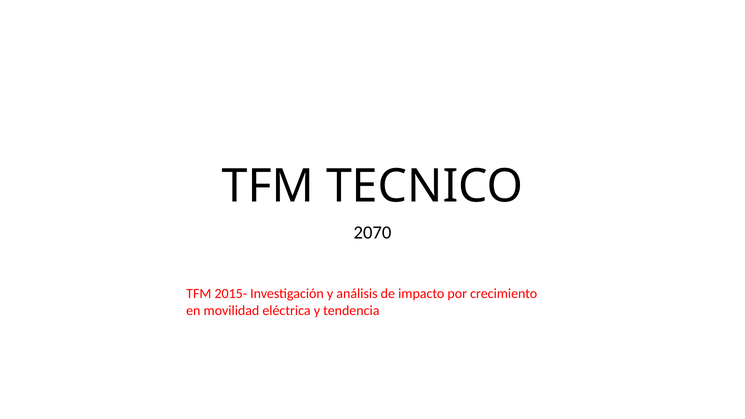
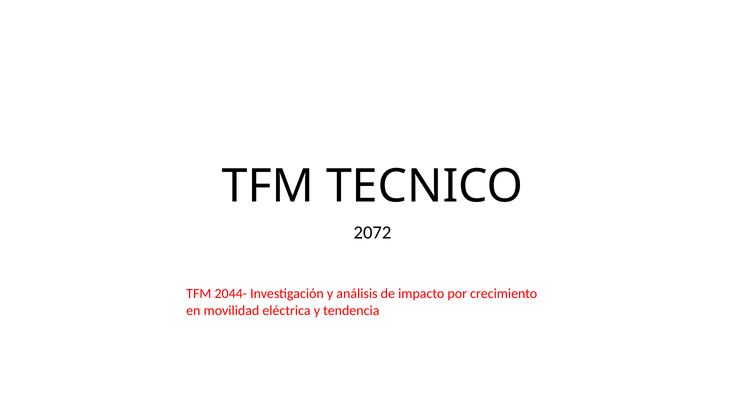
2070: 2070 -> 2072
2015-: 2015- -> 2044-
